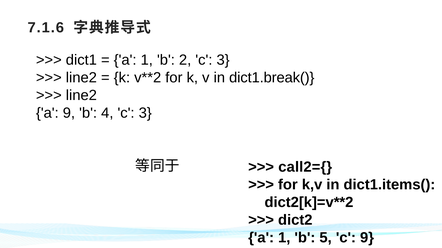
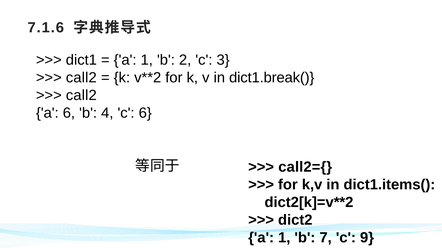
line2 at (81, 78): line2 -> call2
line2 at (81, 96): line2 -> call2
a 9: 9 -> 6
4 c 3: 3 -> 6
5: 5 -> 7
